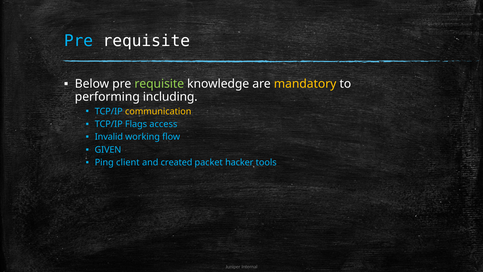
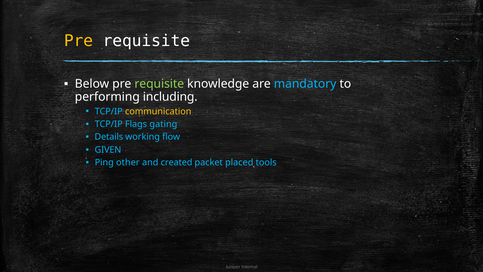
Pre at (78, 41) colour: light blue -> yellow
mandatory colour: yellow -> light blue
access: access -> gating
Invalid: Invalid -> Details
client: client -> other
hacker: hacker -> placed
